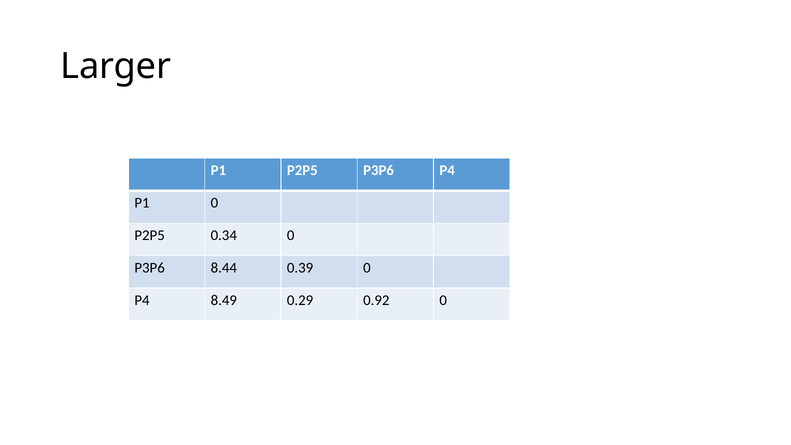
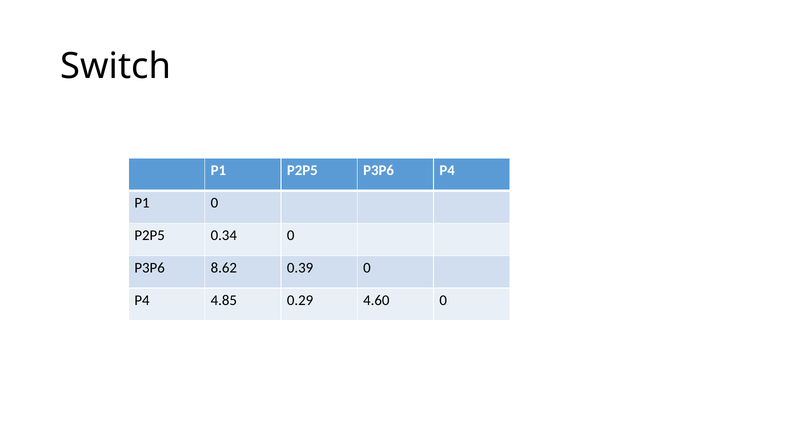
Larger: Larger -> Switch
8.44: 8.44 -> 8.62
8.49: 8.49 -> 4.85
0.92: 0.92 -> 4.60
